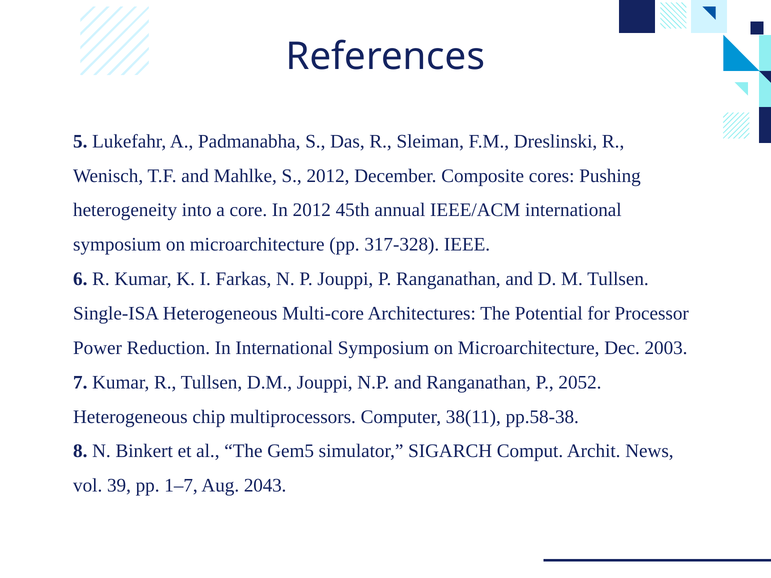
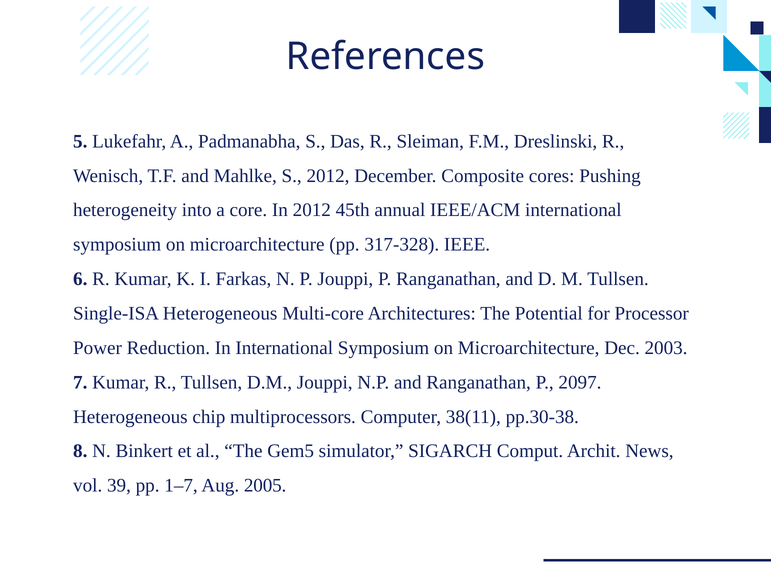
2052: 2052 -> 2097
pp.58-38: pp.58-38 -> pp.30-38
2043: 2043 -> 2005
